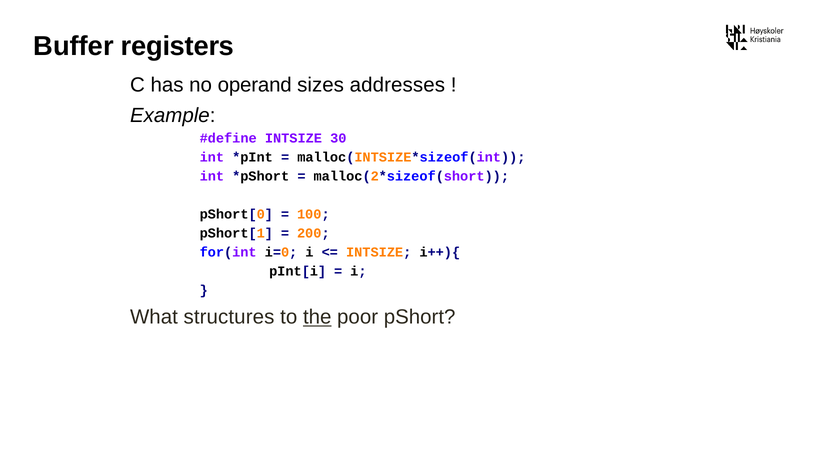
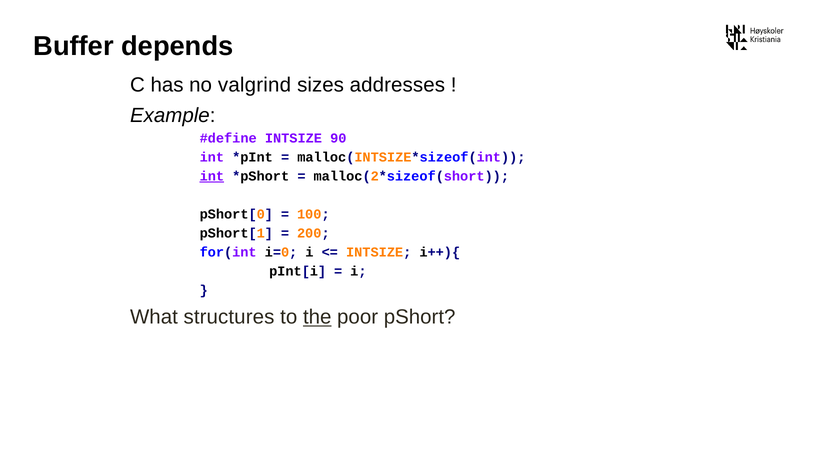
registers: registers -> depends
operand: operand -> valgrind
30: 30 -> 90
int at (212, 176) underline: none -> present
